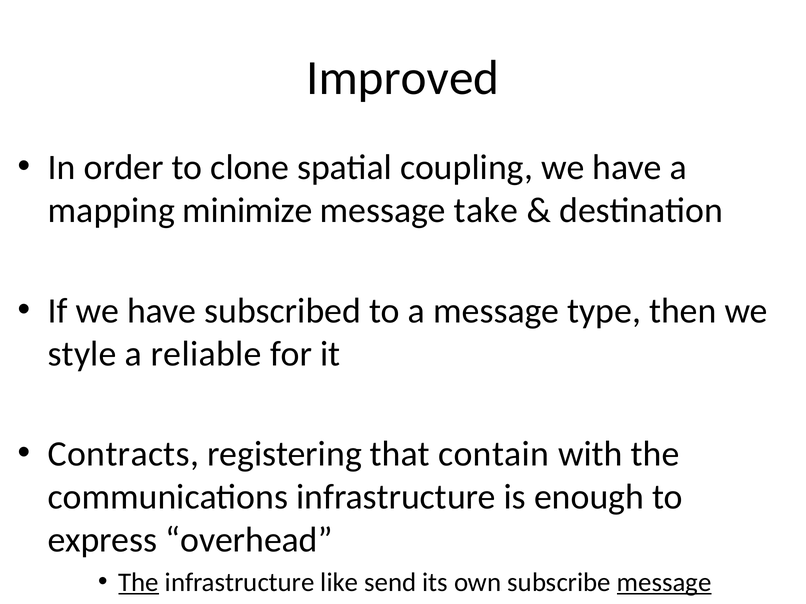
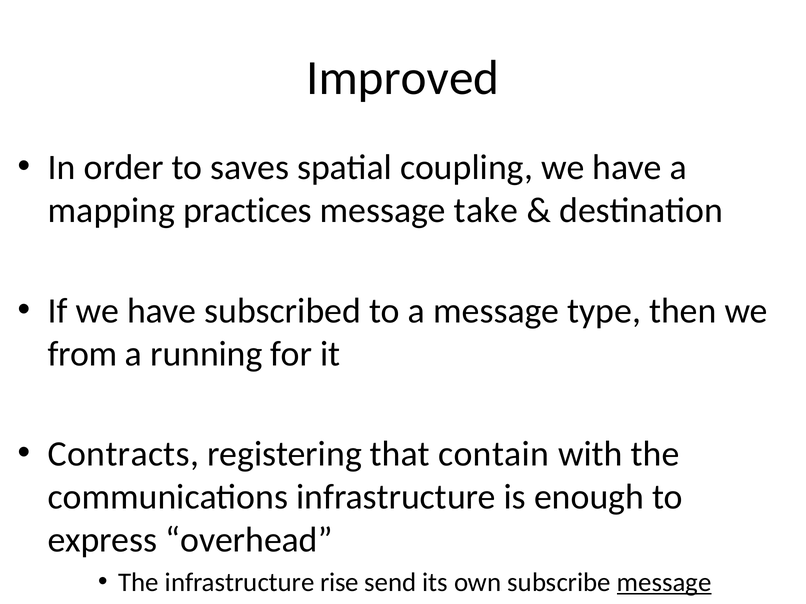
clone: clone -> saves
minimize: minimize -> practices
style: style -> from
reliable: reliable -> running
The at (139, 583) underline: present -> none
like: like -> rise
